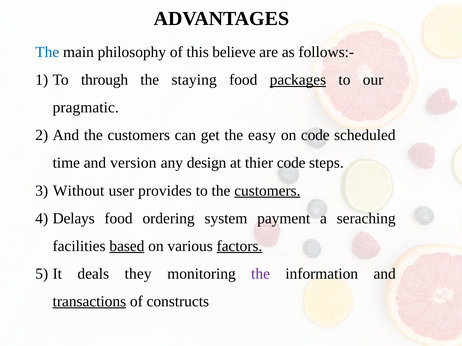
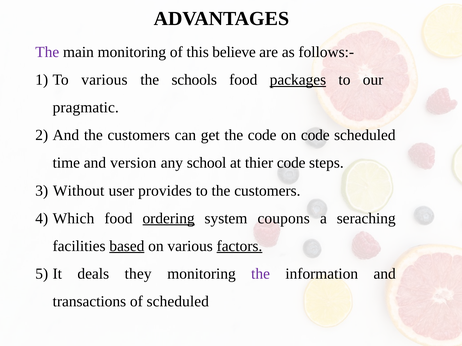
The at (47, 52) colour: blue -> purple
main philosophy: philosophy -> monitoring
To through: through -> various
staying: staying -> schools
the easy: easy -> code
design: design -> school
customers at (267, 191) underline: present -> none
Delays: Delays -> Which
ordering underline: none -> present
payment: payment -> coupons
transactions underline: present -> none
of constructs: constructs -> scheduled
